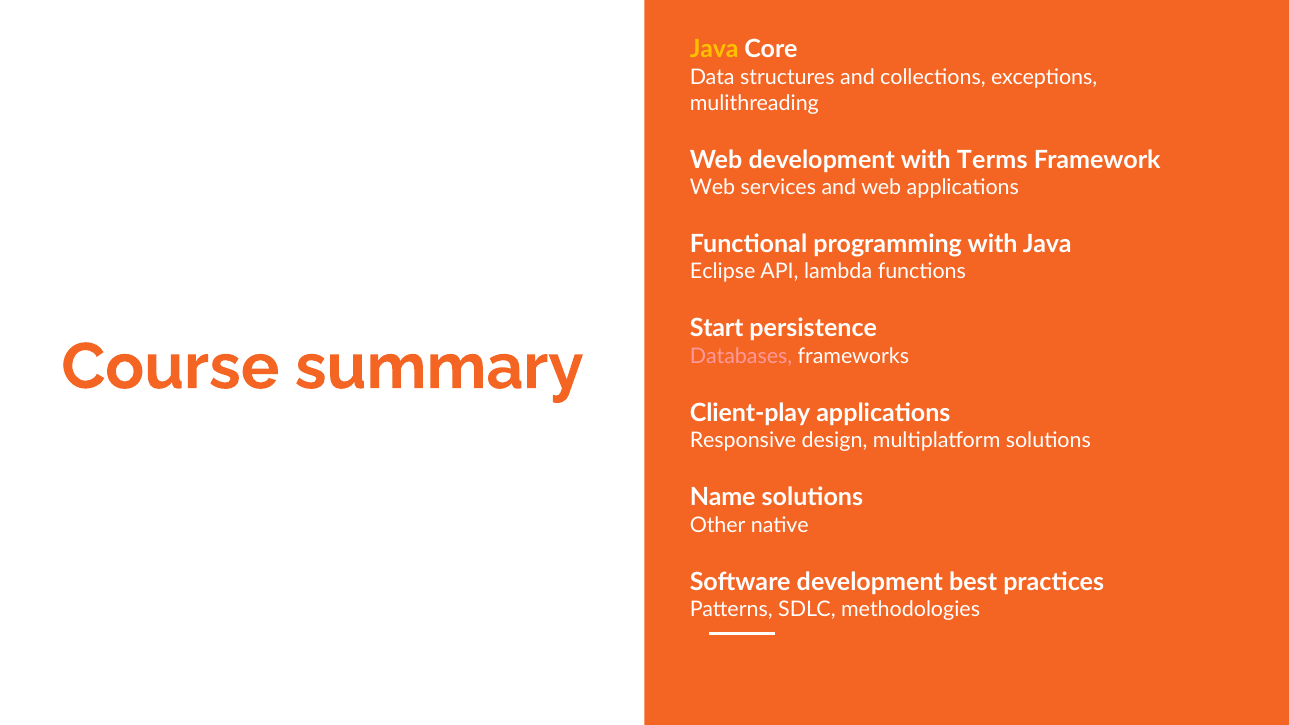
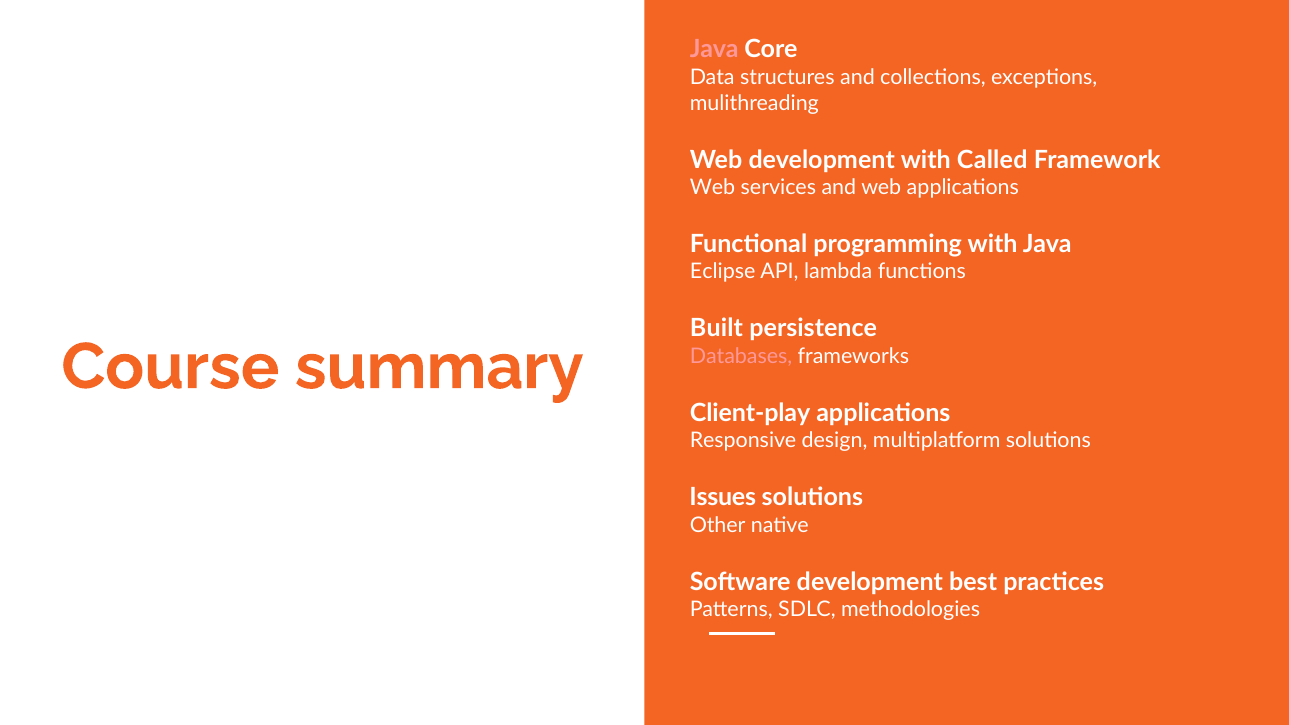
Java at (714, 49) colour: yellow -> pink
Terms: Terms -> Called
Start: Start -> Built
Name: Name -> Issues
